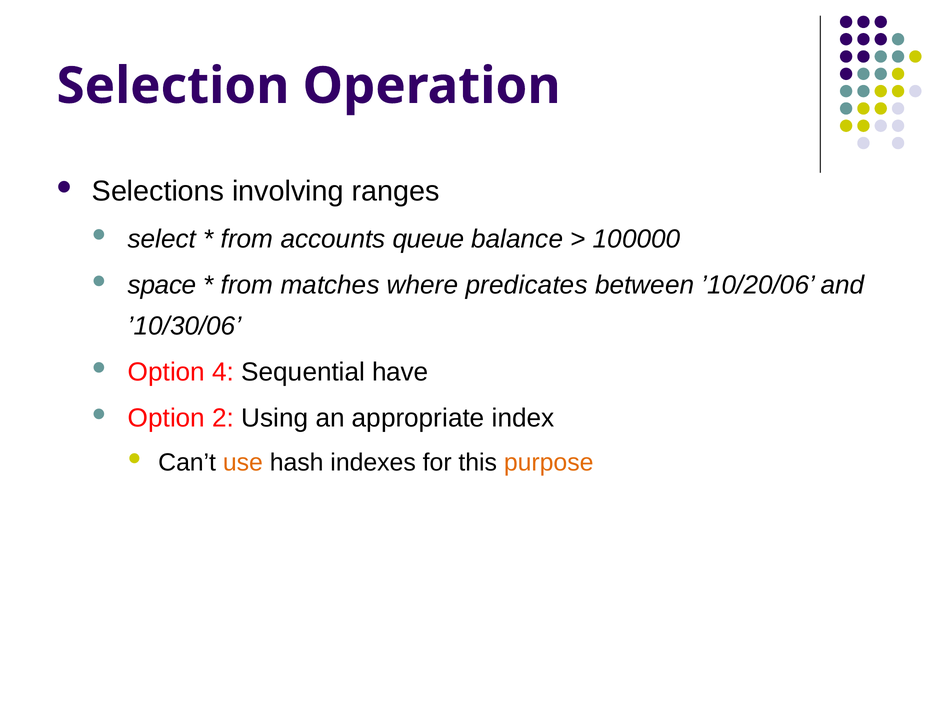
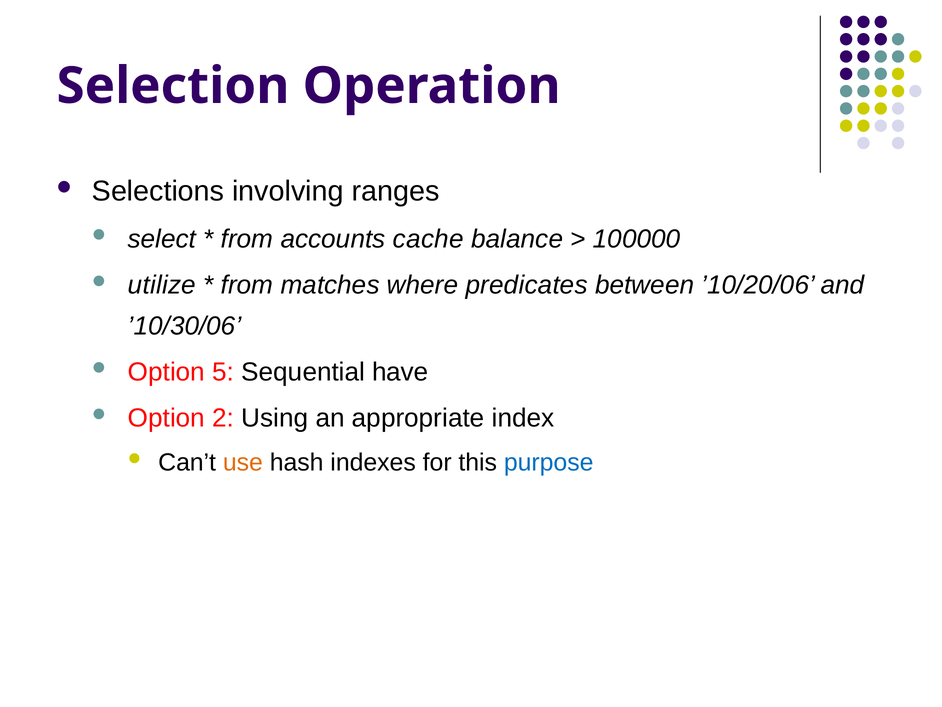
queue: queue -> cache
space: space -> utilize
4: 4 -> 5
purpose colour: orange -> blue
